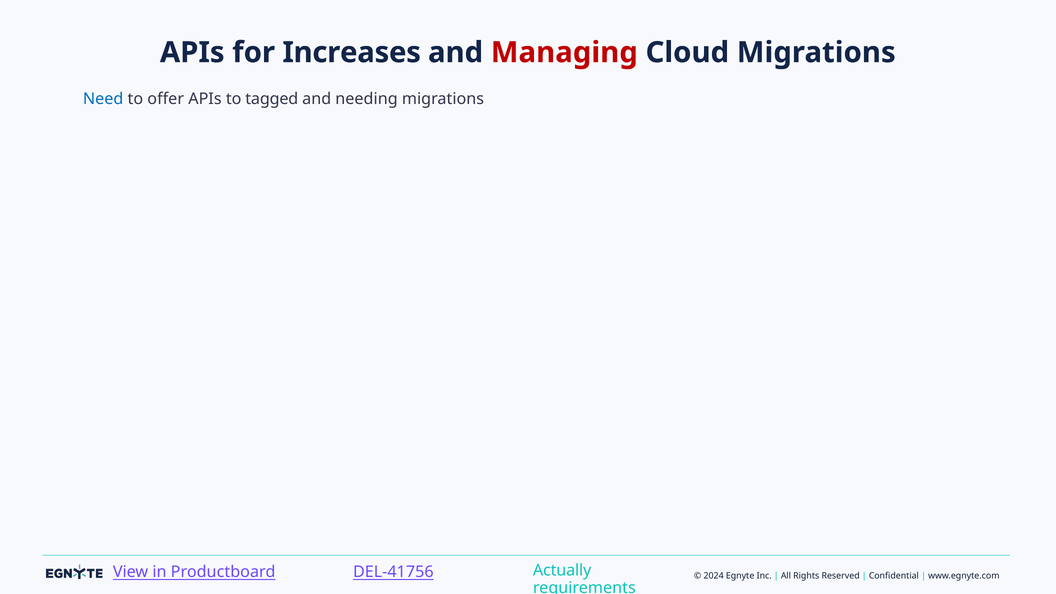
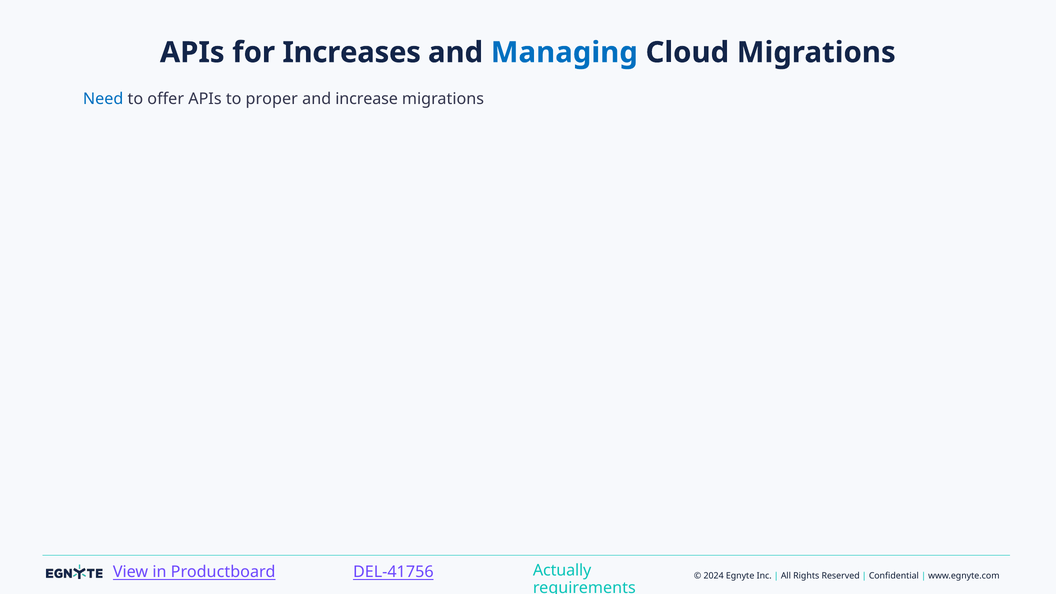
Managing colour: red -> blue
tagged: tagged -> proper
needing: needing -> increase
